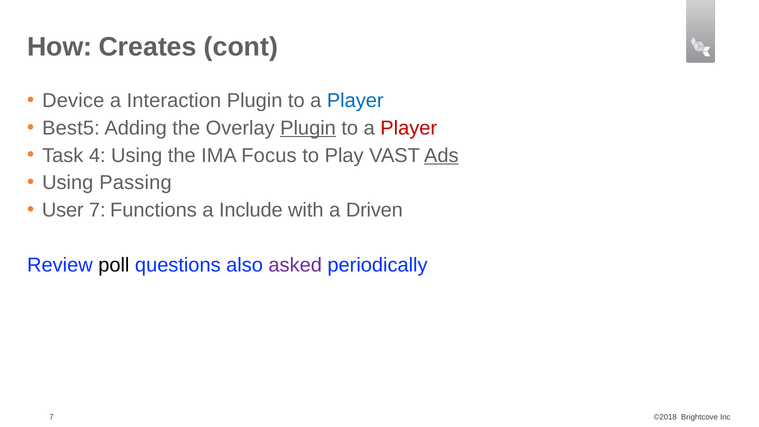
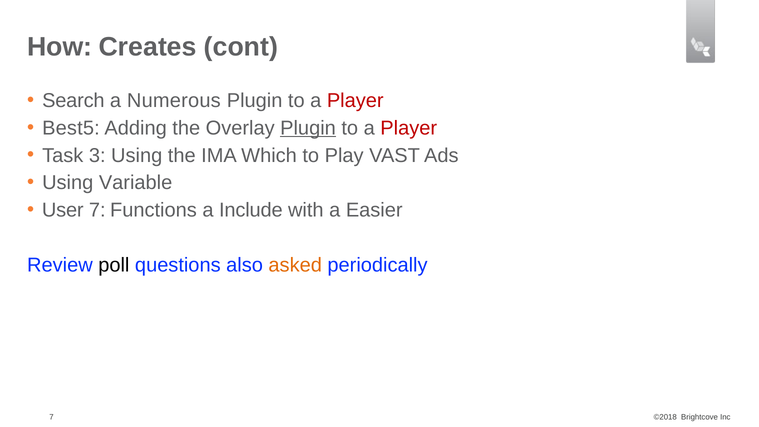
Device: Device -> Search
Interaction: Interaction -> Numerous
Player at (355, 101) colour: blue -> red
4: 4 -> 3
Focus: Focus -> Which
Ads underline: present -> none
Passing: Passing -> Variable
Driven: Driven -> Easier
asked colour: purple -> orange
